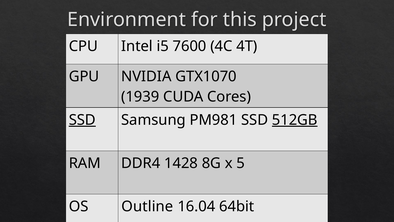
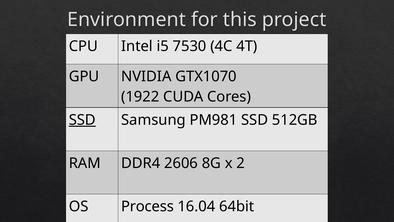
7600: 7600 -> 7530
1939: 1939 -> 1922
512GB underline: present -> none
1428: 1428 -> 2606
5: 5 -> 2
Outline: Outline -> Process
